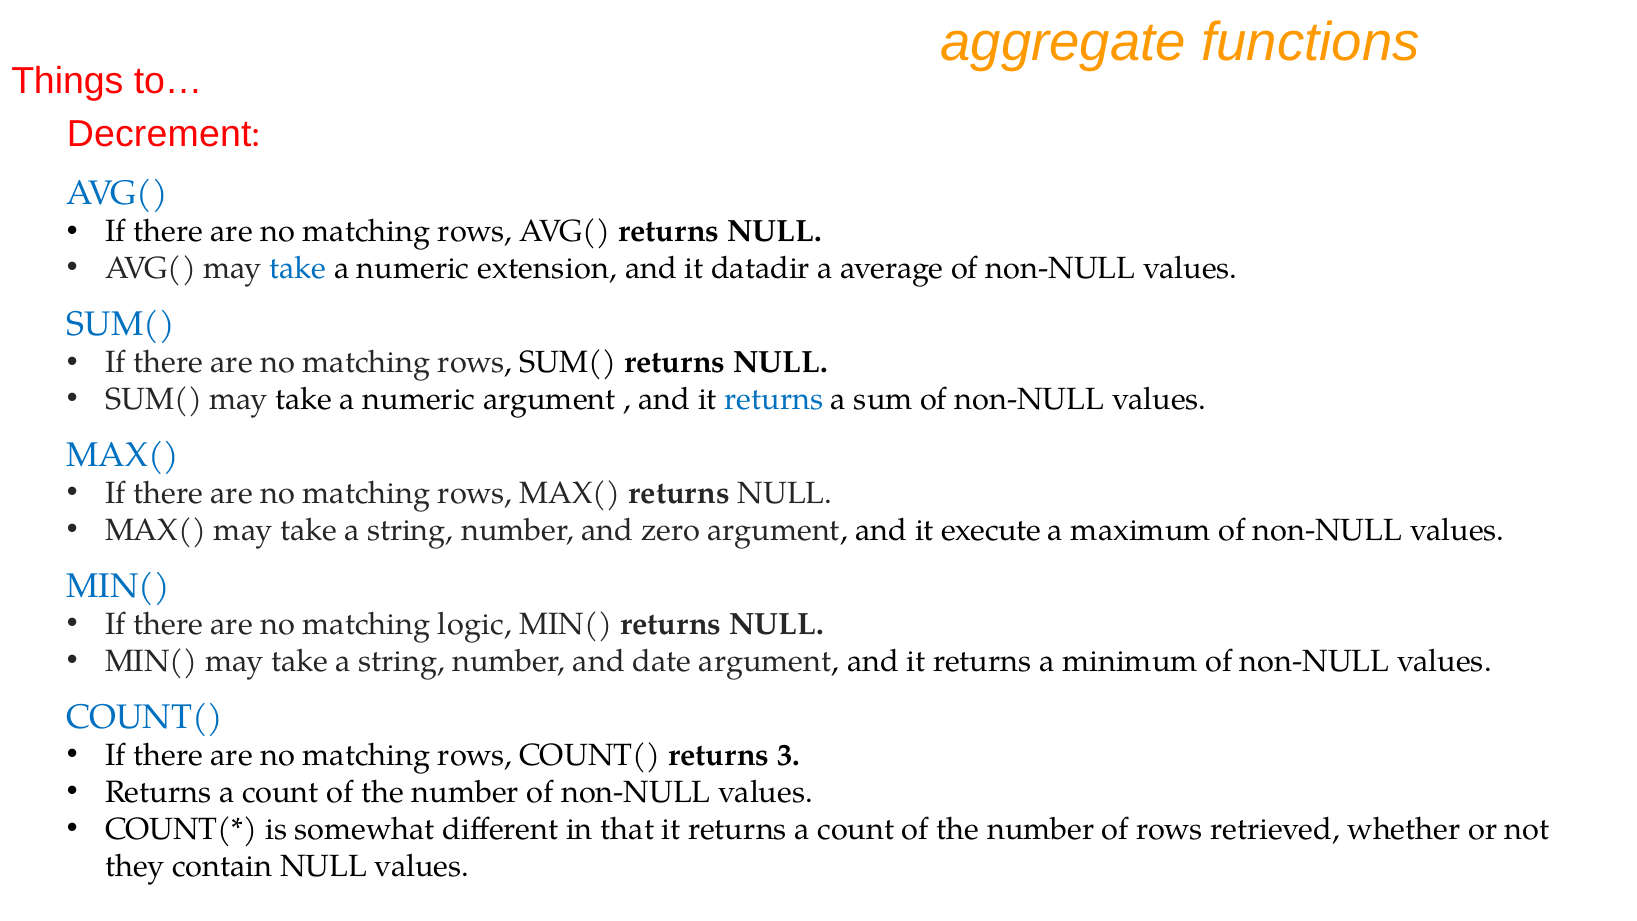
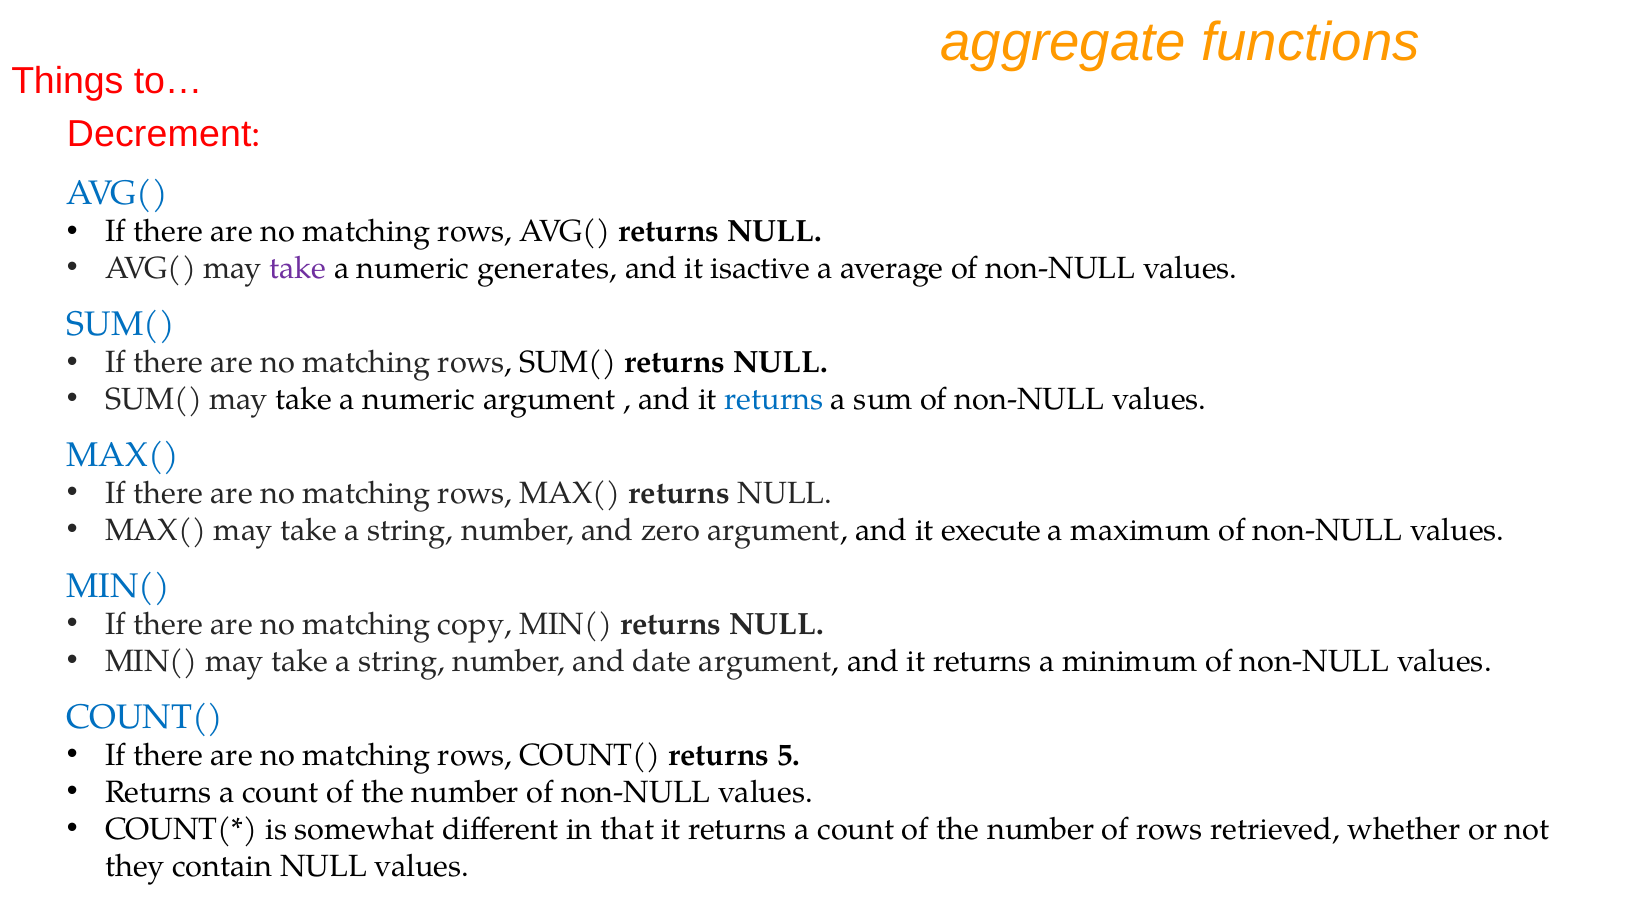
take at (298, 268) colour: blue -> purple
extension: extension -> generates
datadir: datadir -> isactive
logic: logic -> copy
3: 3 -> 5
